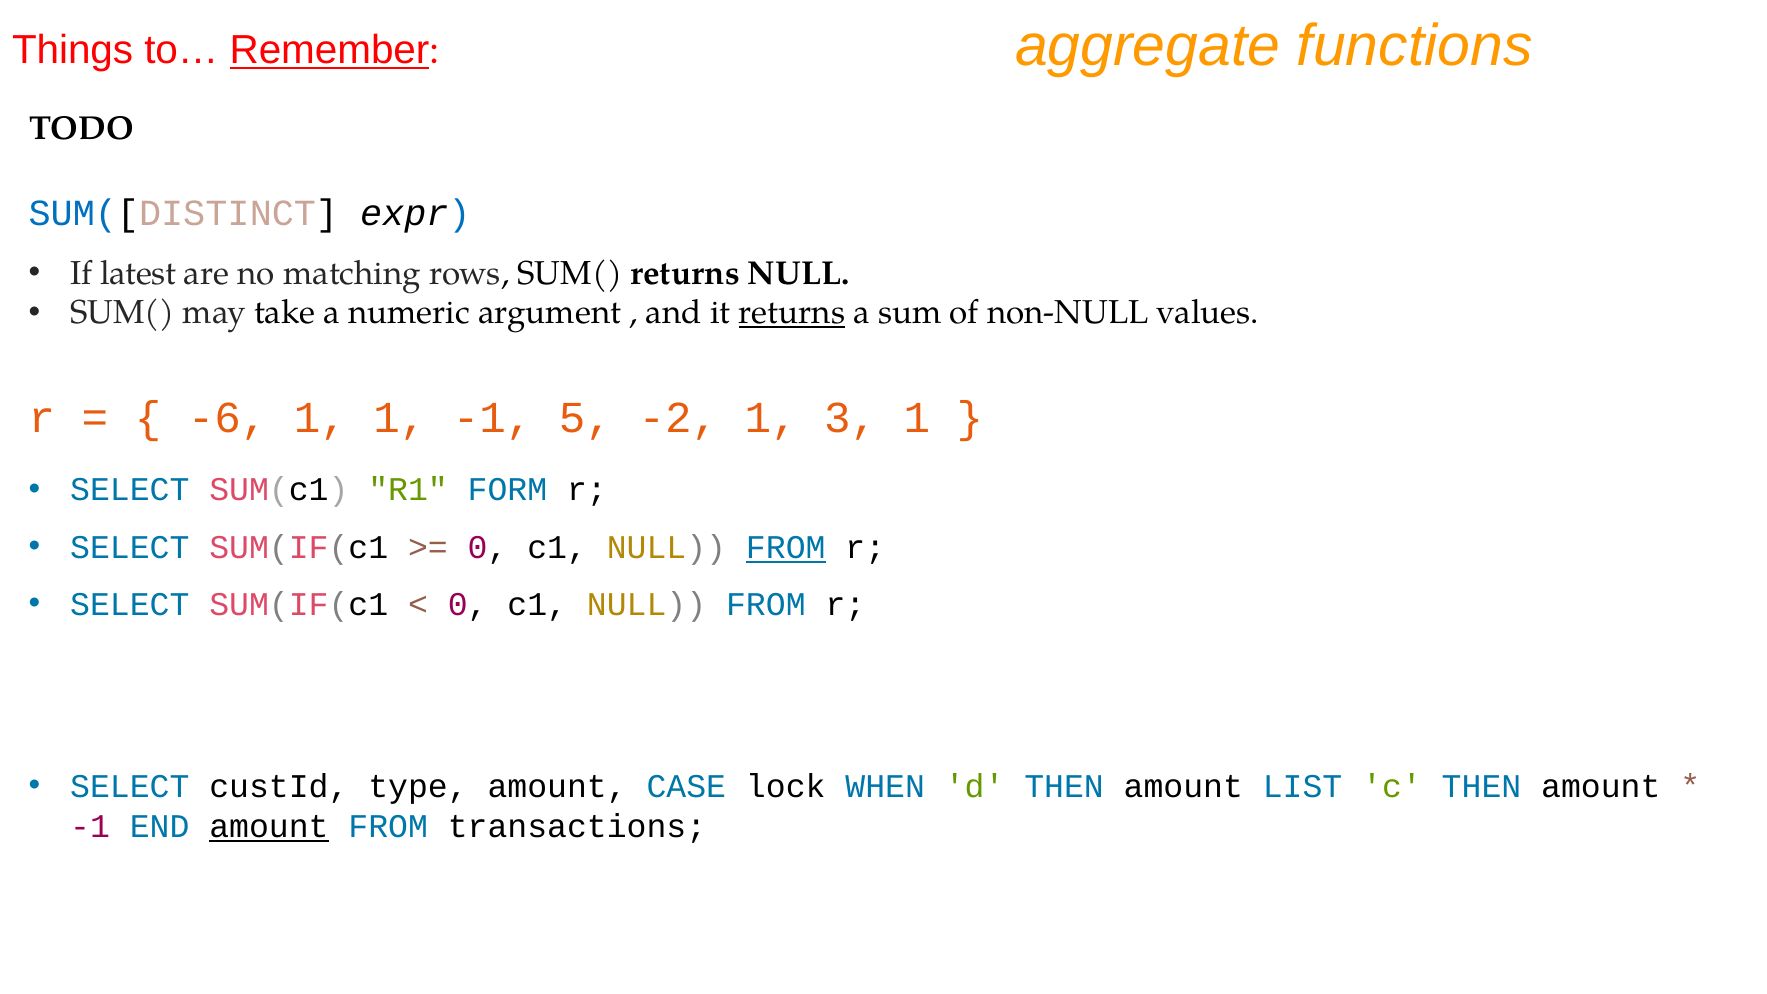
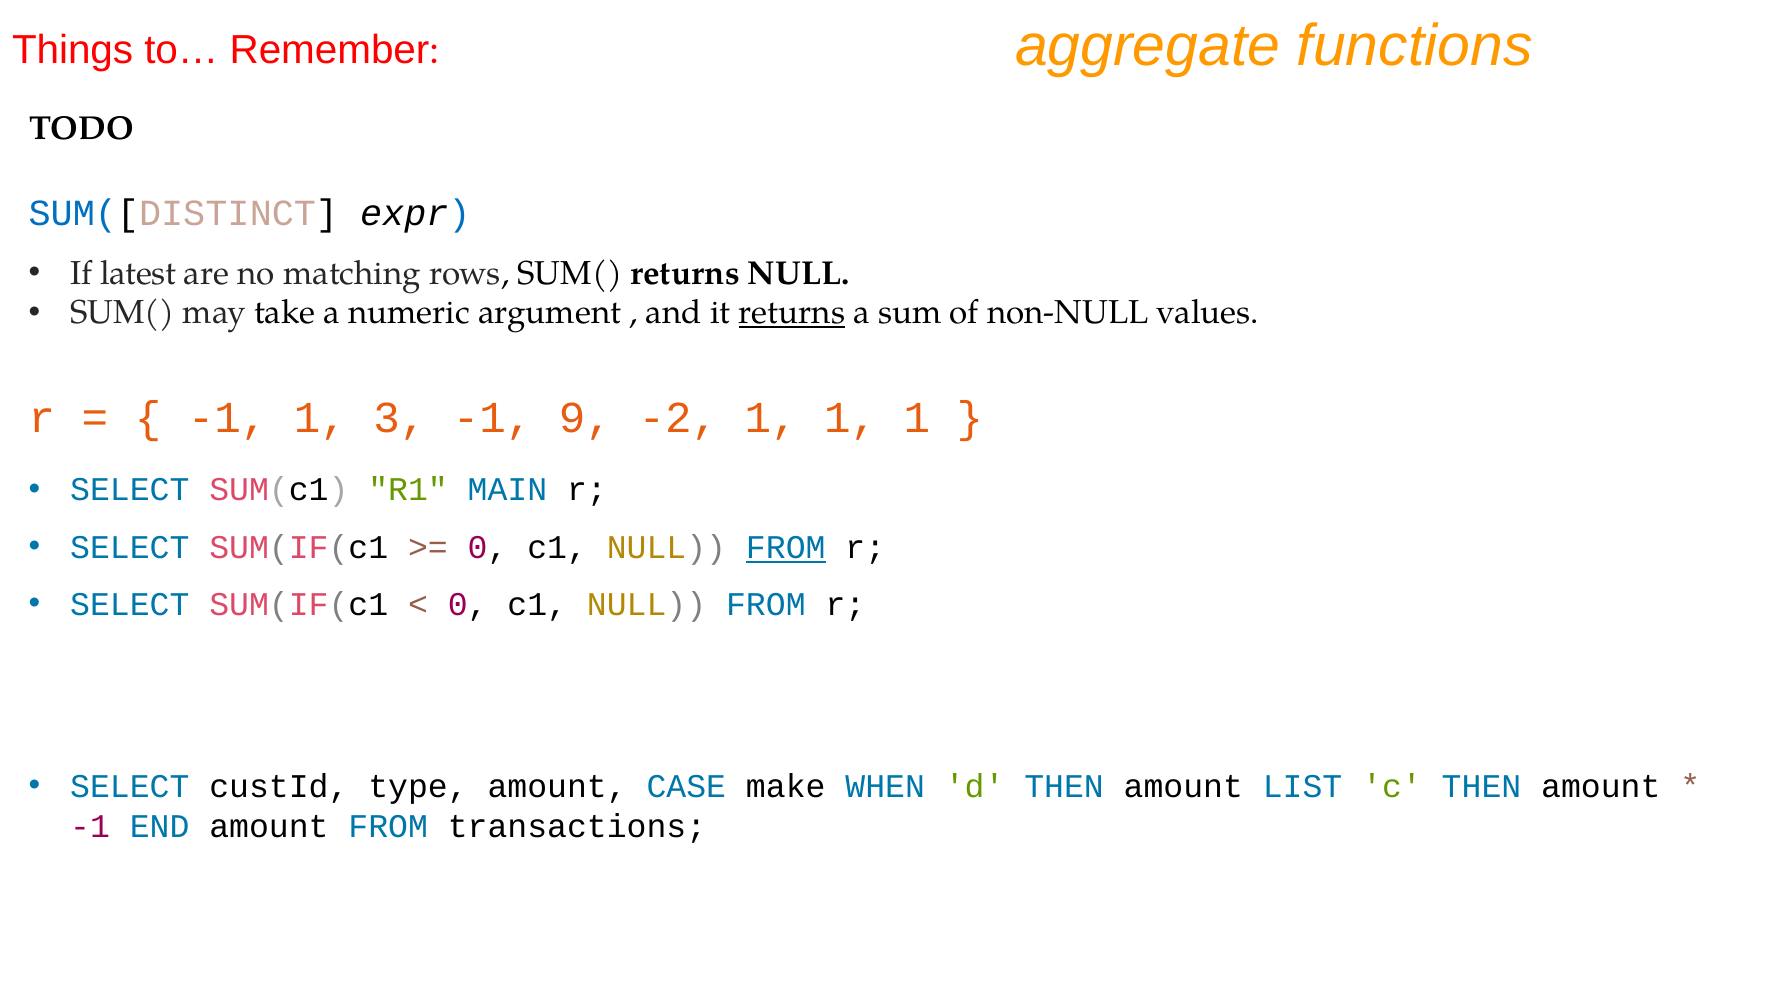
Remember underline: present -> none
-6 at (228, 418): -6 -> -1
1 1: 1 -> 3
5: 5 -> 9
-2 1 3: 3 -> 1
FORM: FORM -> MAIN
lock: lock -> make
amount at (269, 827) underline: present -> none
